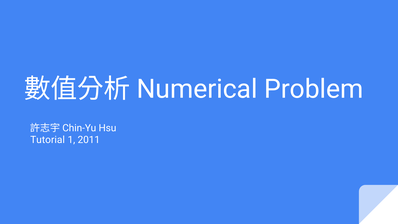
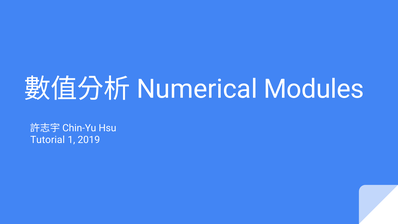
Problem: Problem -> Modules
2011: 2011 -> 2019
